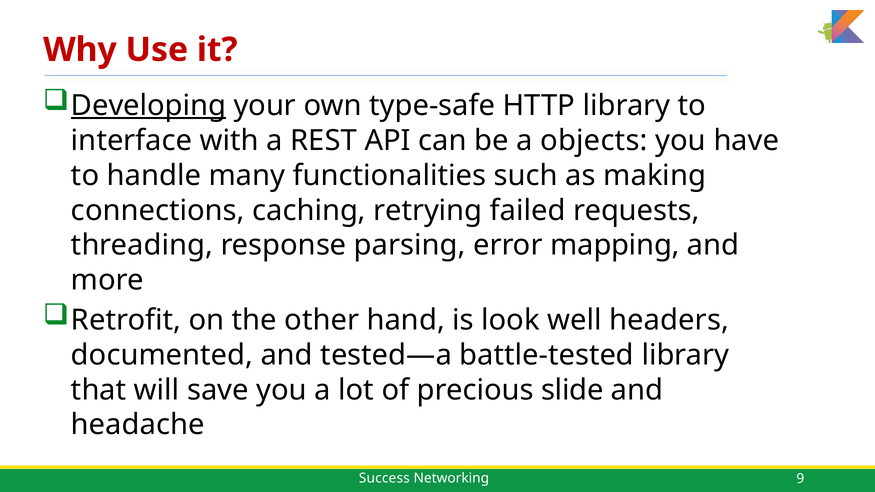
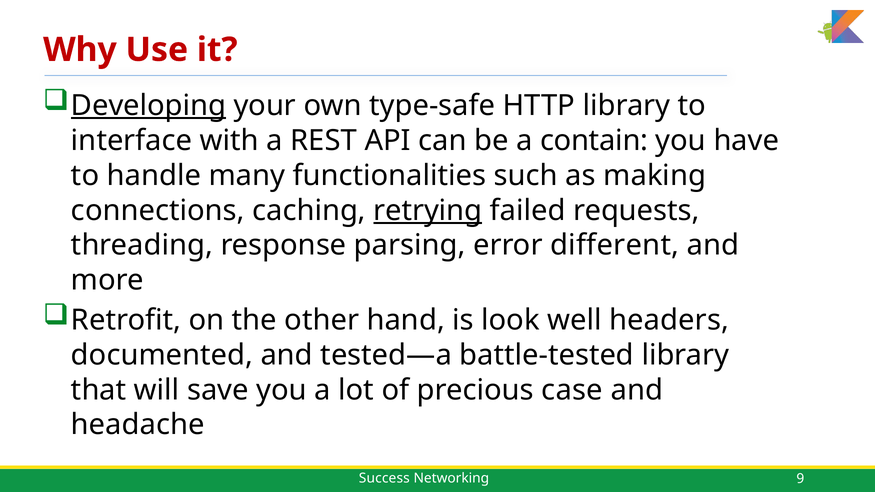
objects: objects -> contain
retrying underline: none -> present
mapping: mapping -> different
slide: slide -> case
